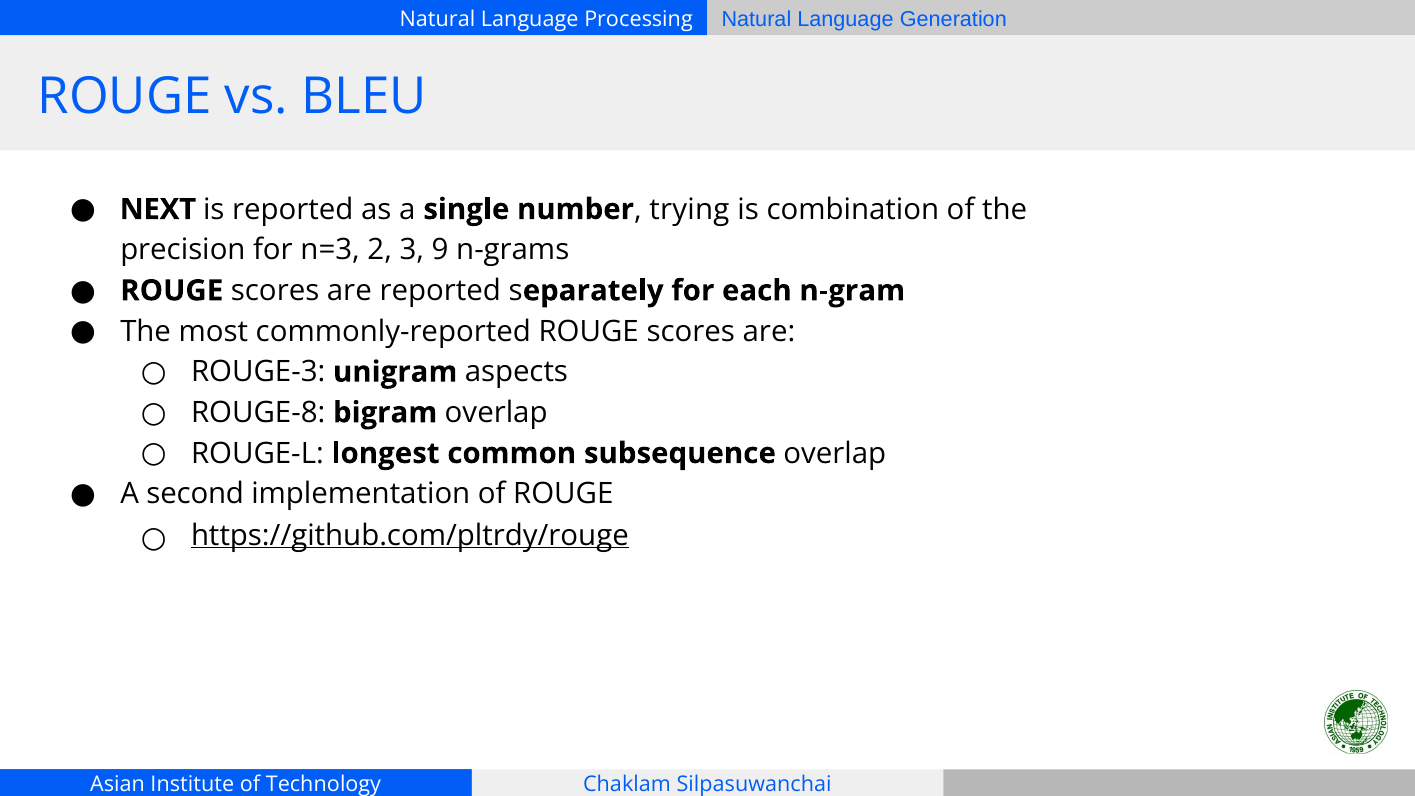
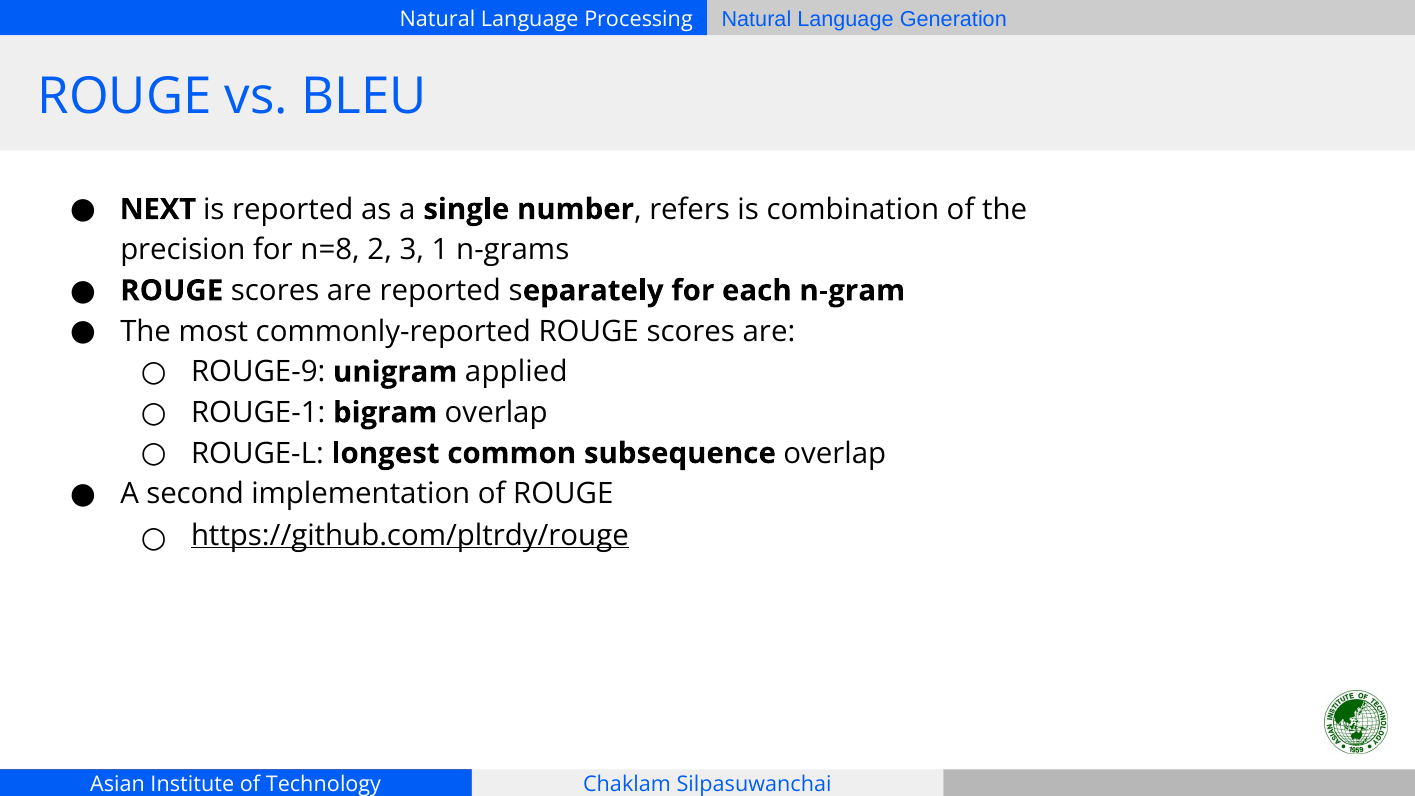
trying: trying -> refers
n=3: n=3 -> n=8
9: 9 -> 1
ROUGE-3: ROUGE-3 -> ROUGE-9
aspects: aspects -> applied
ROUGE-8: ROUGE-8 -> ROUGE-1
